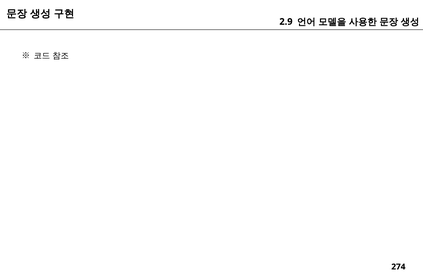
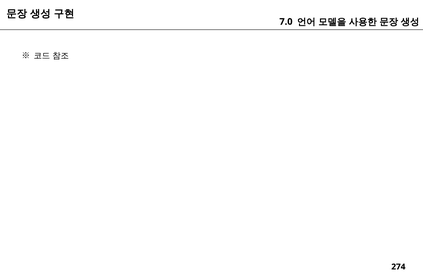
2.9: 2.9 -> 7.0
